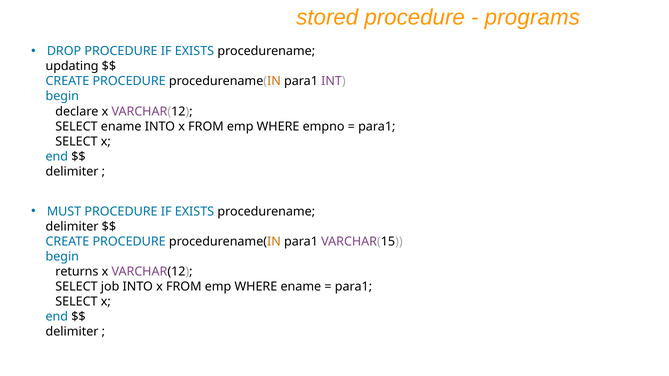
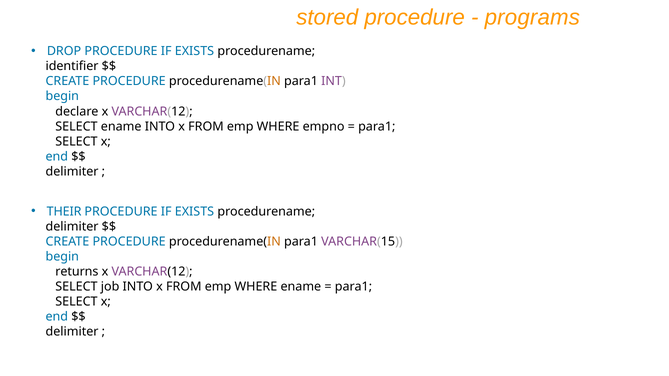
updating: updating -> identifier
MUST: MUST -> THEIR
